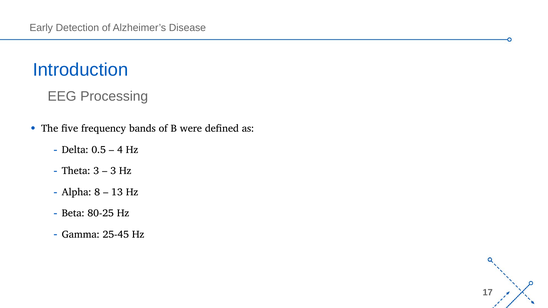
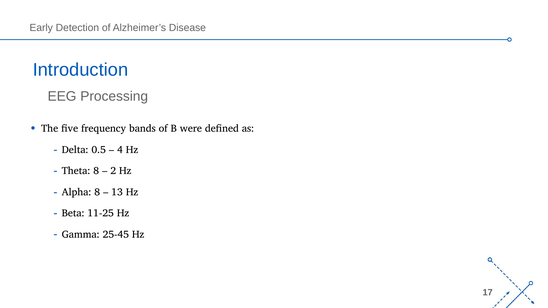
Theta 3: 3 -> 8
3 at (113, 171): 3 -> 2
80-25: 80-25 -> 11-25
